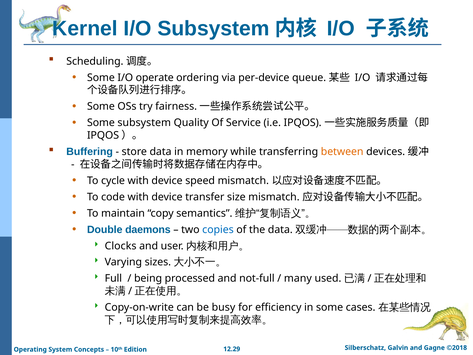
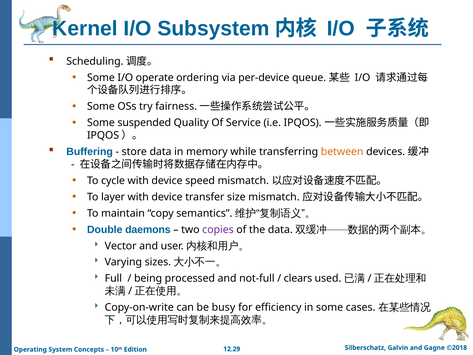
Some subsystem: subsystem -> suspended
code: code -> layer
copies colour: blue -> purple
Clocks: Clocks -> Vector
many: many -> clears
